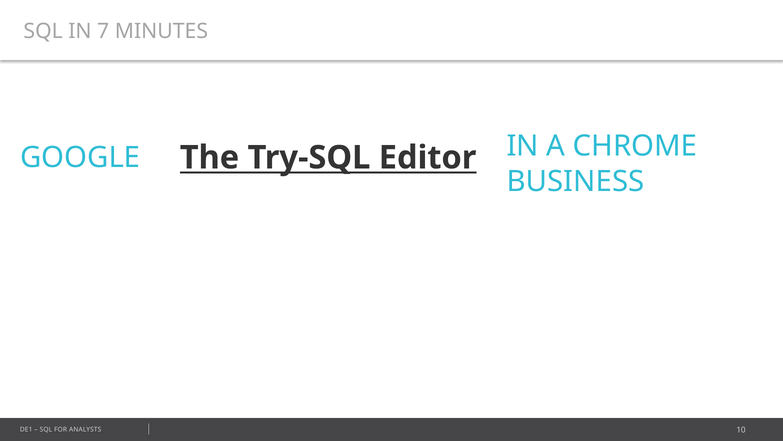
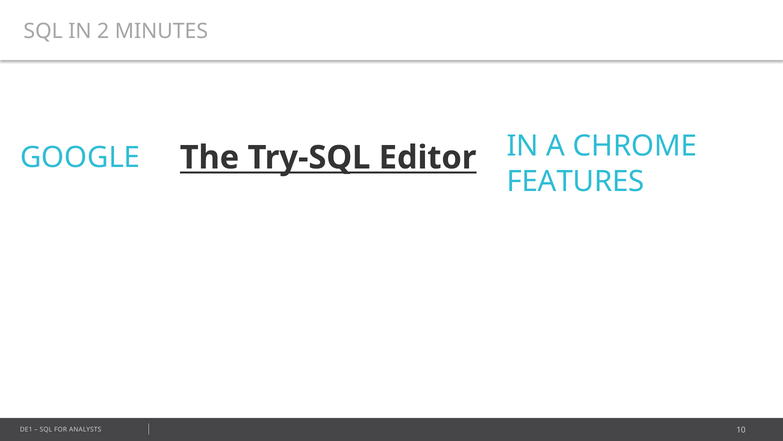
7: 7 -> 2
BUSINESS: BUSINESS -> FEATURES
